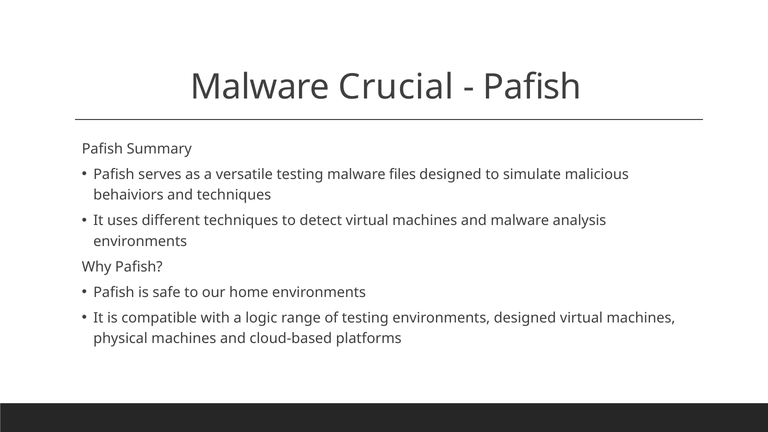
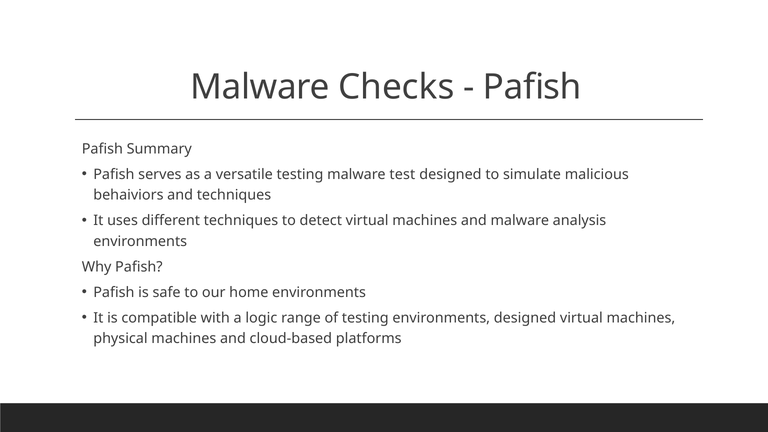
Crucial: Crucial -> Checks
files: files -> test
